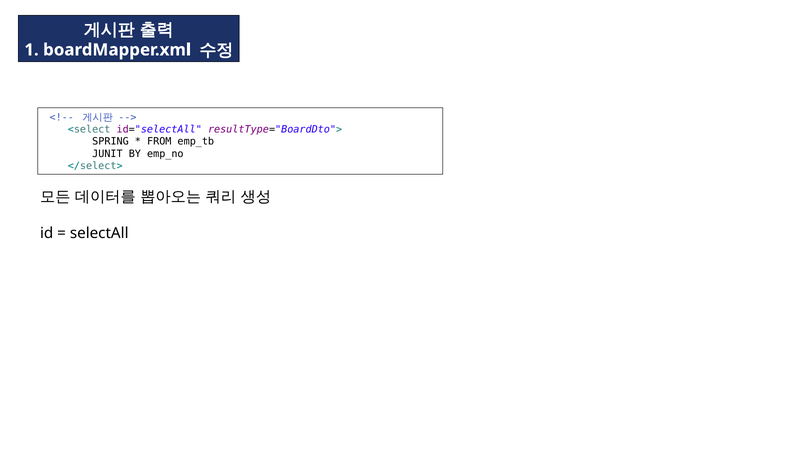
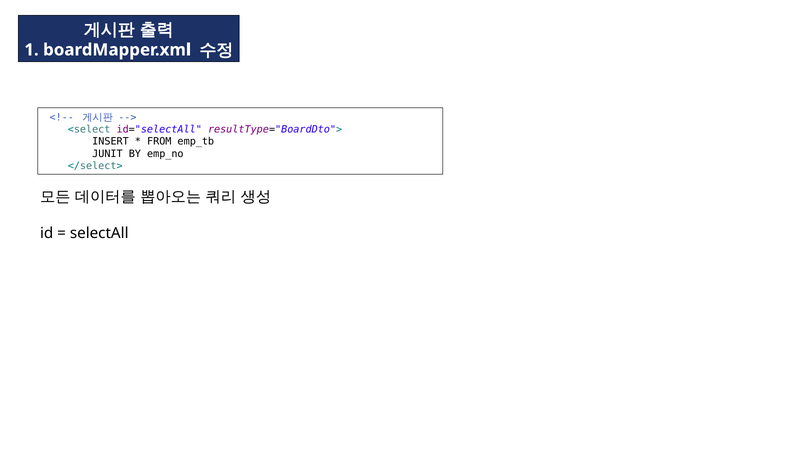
SPRING: SPRING -> INSERT
